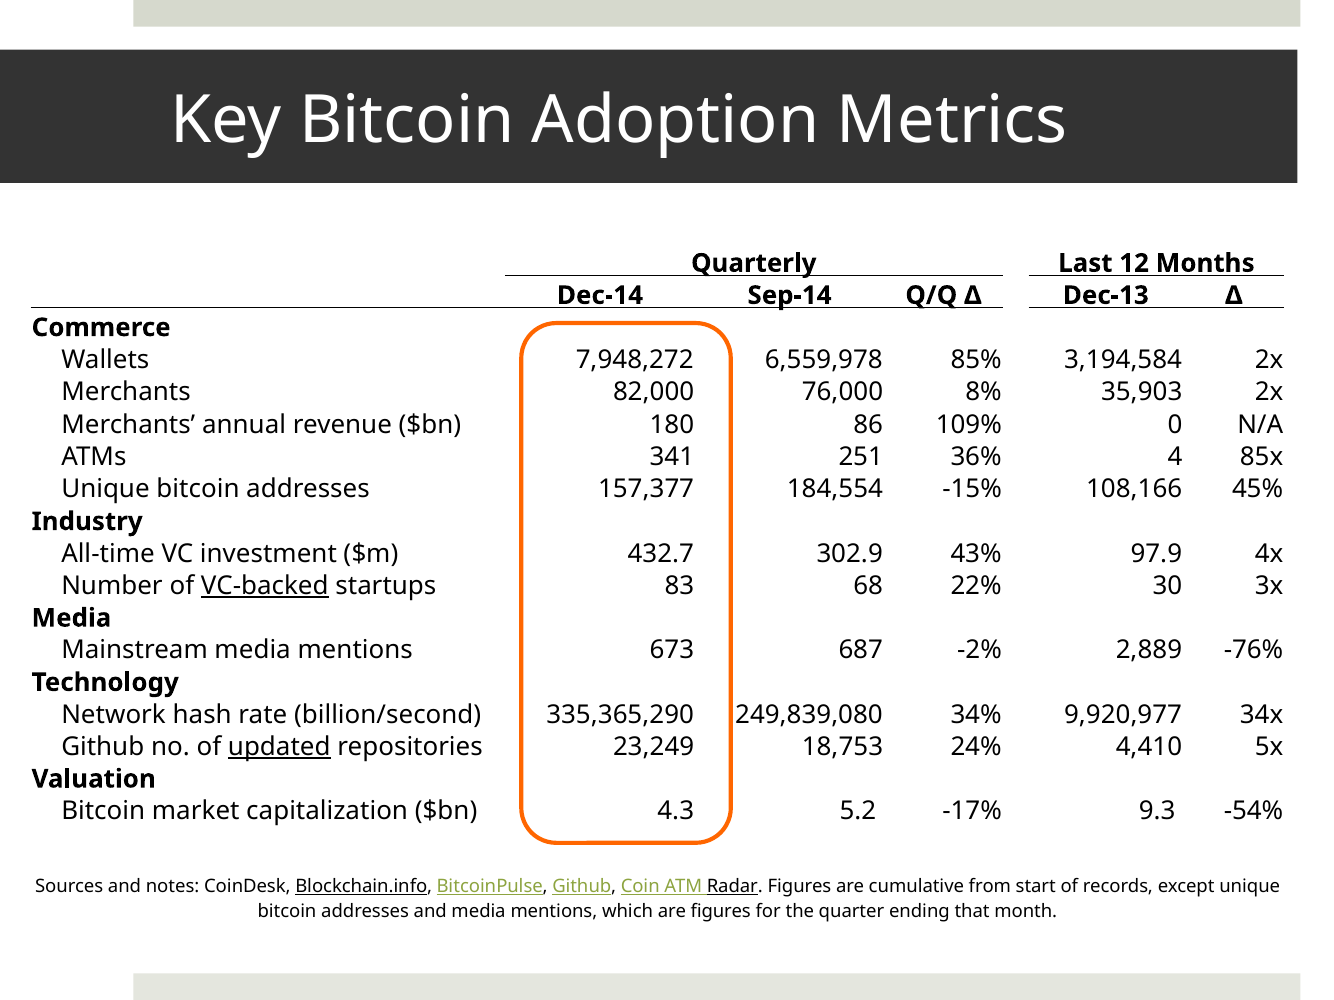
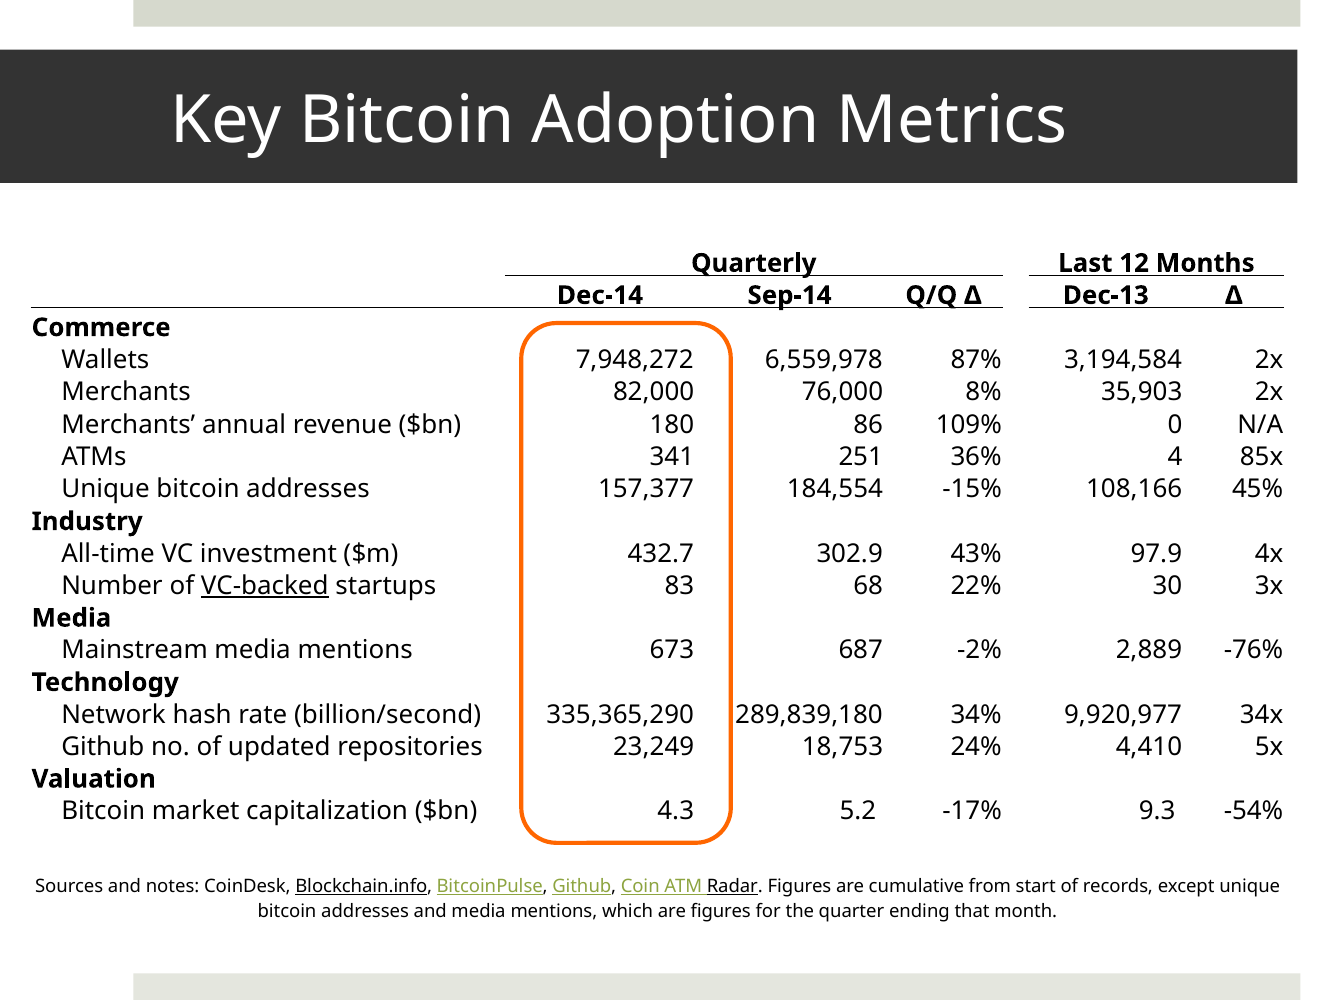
85%: 85% -> 87%
249,839,080: 249,839,080 -> 289,839,180
updated underline: present -> none
